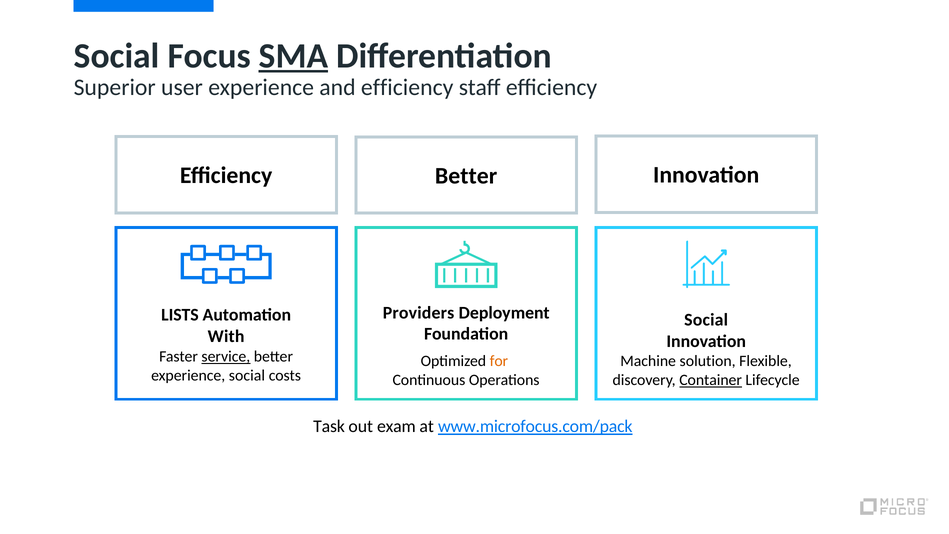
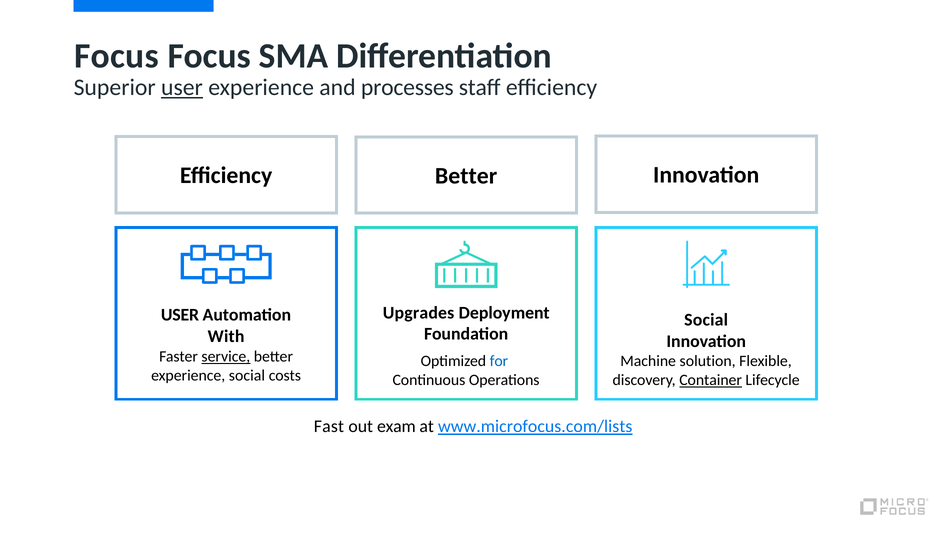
Social at (117, 56): Social -> Focus
SMA underline: present -> none
user at (182, 88) underline: none -> present
experience and efficiency: efficiency -> processes
Providers: Providers -> Upgrades
LISTS at (180, 315): LISTS -> USER
for colour: orange -> blue
Task: Task -> Fast
www.microfocus.com/pack: www.microfocus.com/pack -> www.microfocus.com/lists
